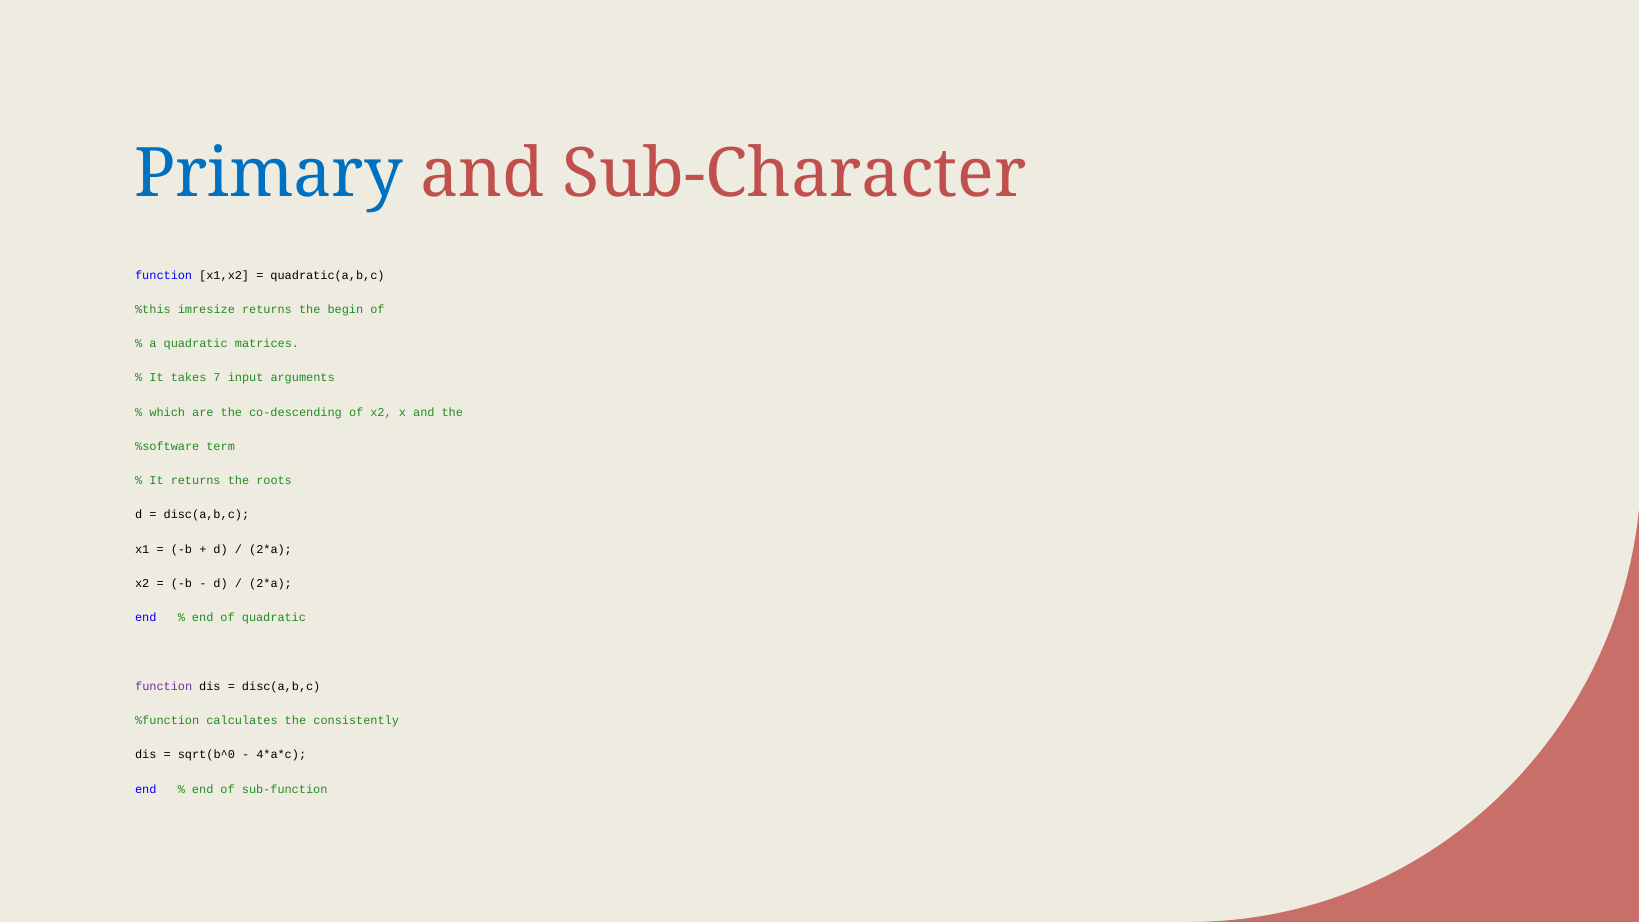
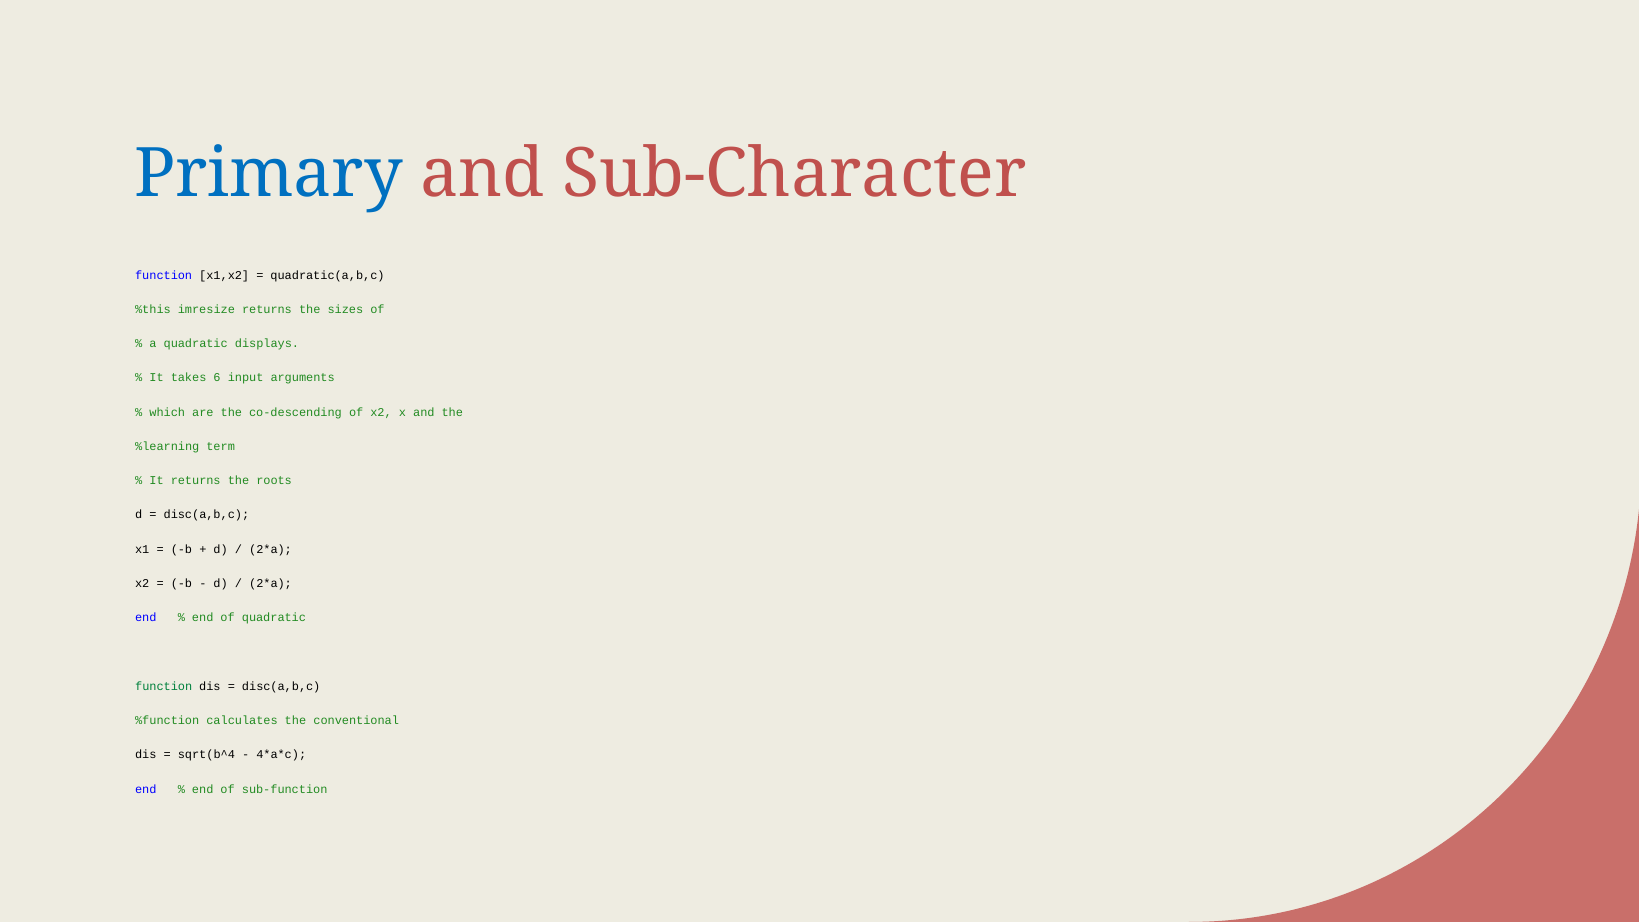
begin: begin -> sizes
matrices: matrices -> displays
7: 7 -> 6
%software: %software -> %learning
function at (164, 686) colour: purple -> green
consistently: consistently -> conventional
sqrt(b^0: sqrt(b^0 -> sqrt(b^4
